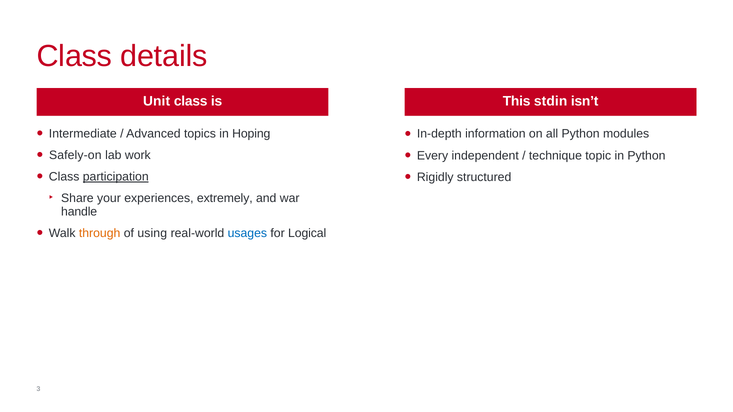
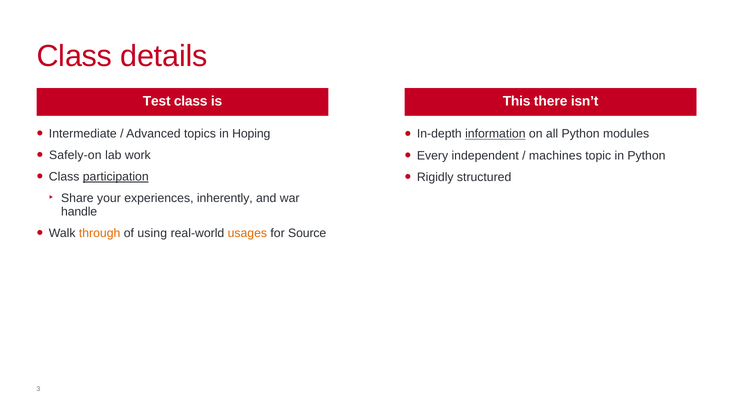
Unit: Unit -> Test
stdin: stdin -> there
information underline: none -> present
technique: technique -> machines
extremely: extremely -> inherently
usages colour: blue -> orange
Logical: Logical -> Source
